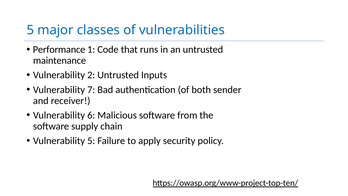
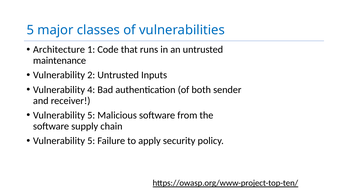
Performance: Performance -> Architecture
7: 7 -> 4
6 at (91, 115): 6 -> 5
